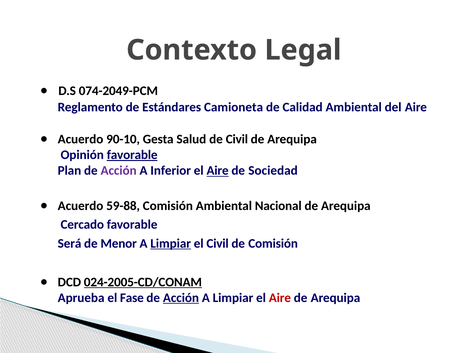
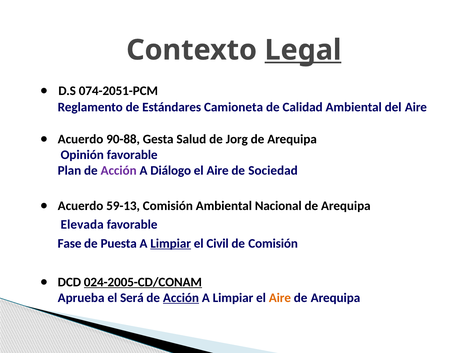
Legal underline: none -> present
074-2049-PCM: 074-2049-PCM -> 074-2051-PCM
90-10: 90-10 -> 90-88
de Civil: Civil -> Jorg
favorable at (132, 155) underline: present -> none
Inferior: Inferior -> Diálogo
Aire at (218, 171) underline: present -> none
59-88: 59-88 -> 59-13
Cercado: Cercado -> Elevada
Será: Será -> Fase
Menor: Menor -> Puesta
Fase: Fase -> Será
Aire at (280, 298) colour: red -> orange
